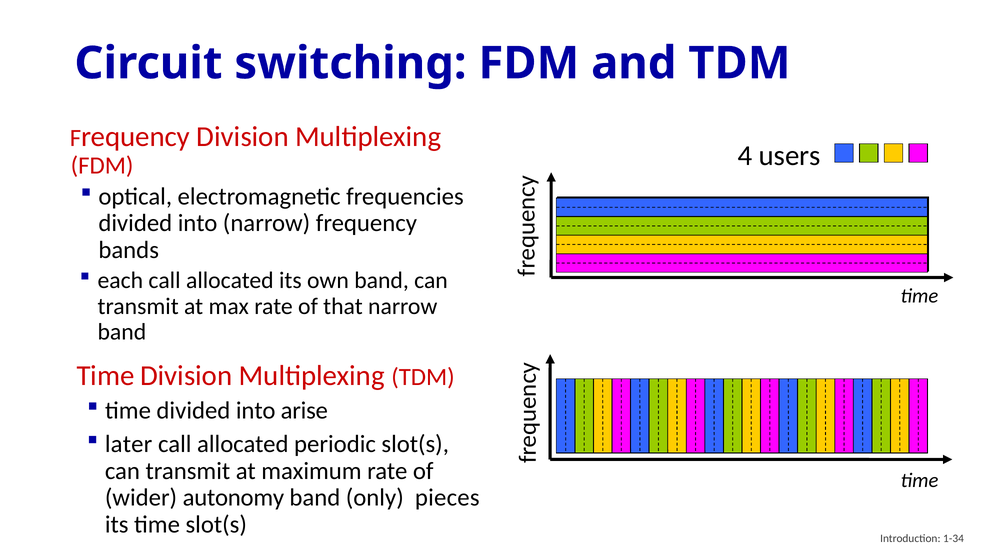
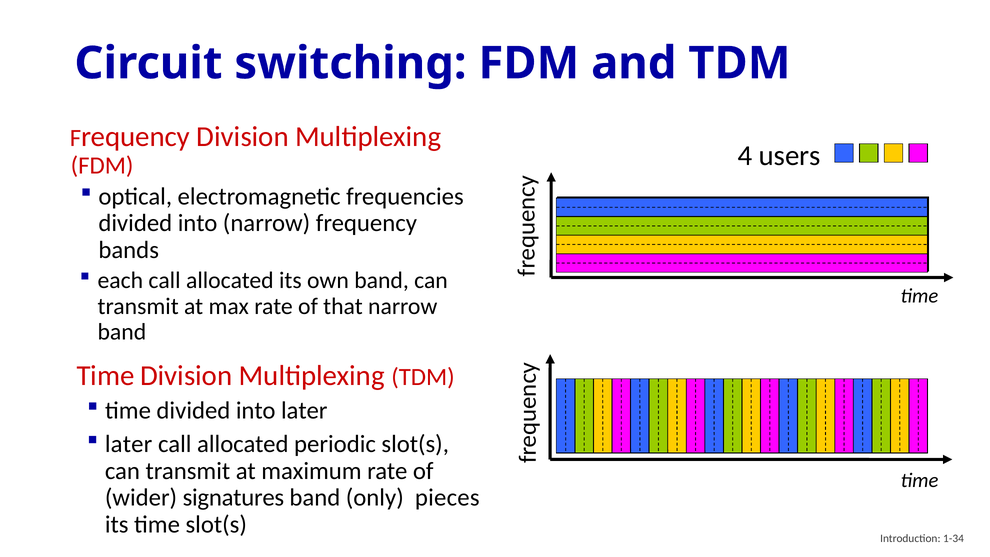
into arise: arise -> later
autonomy: autonomy -> signatures
